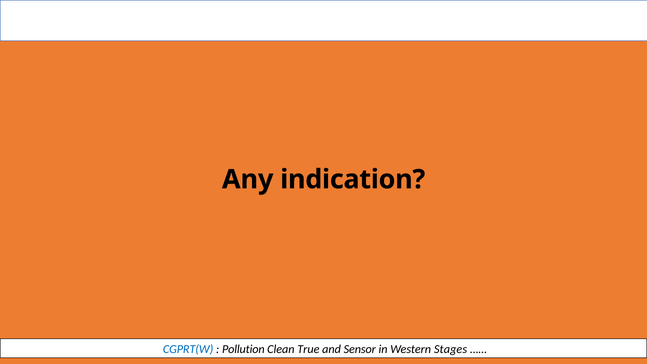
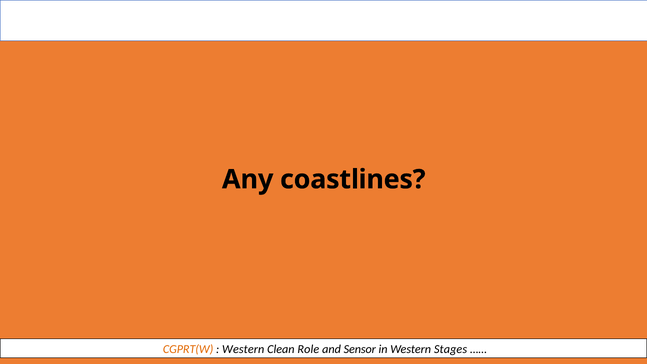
indication: indication -> coastlines
CGPRT(W colour: blue -> orange
Pollution at (243, 349): Pollution -> Western
True: True -> Role
